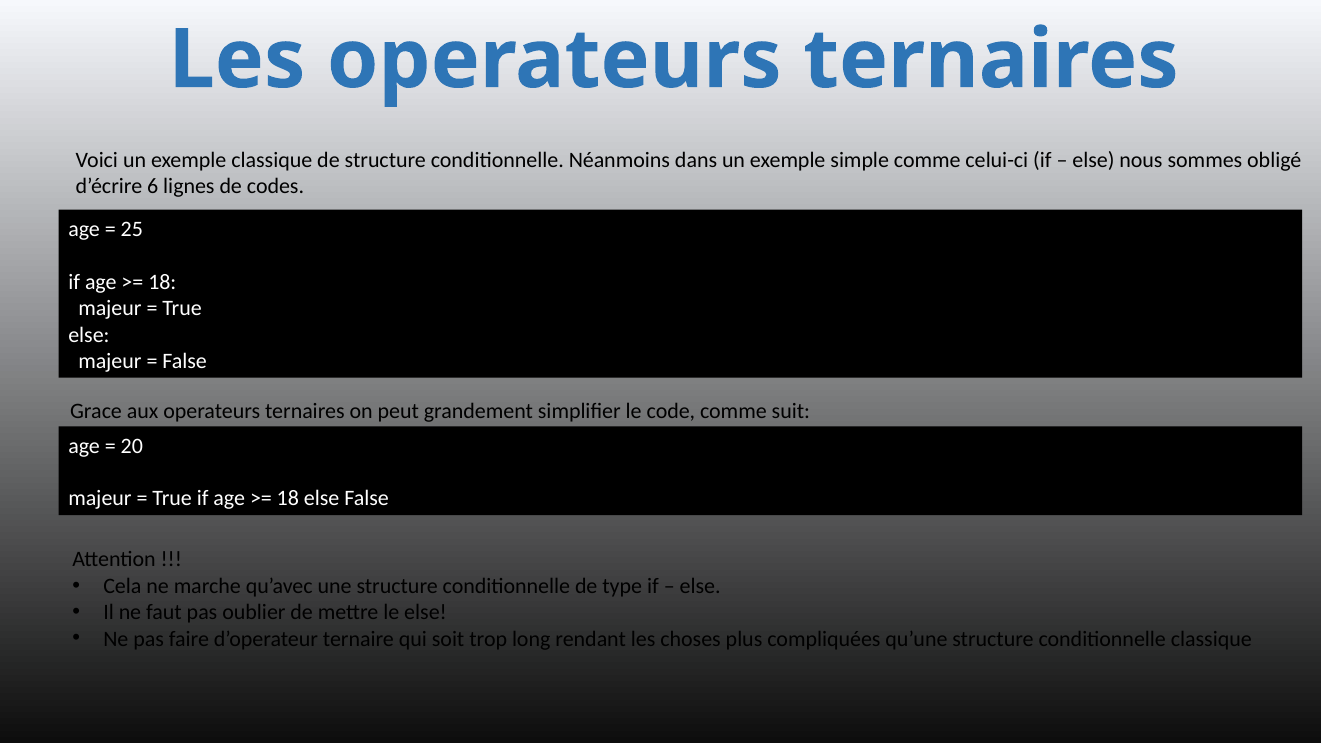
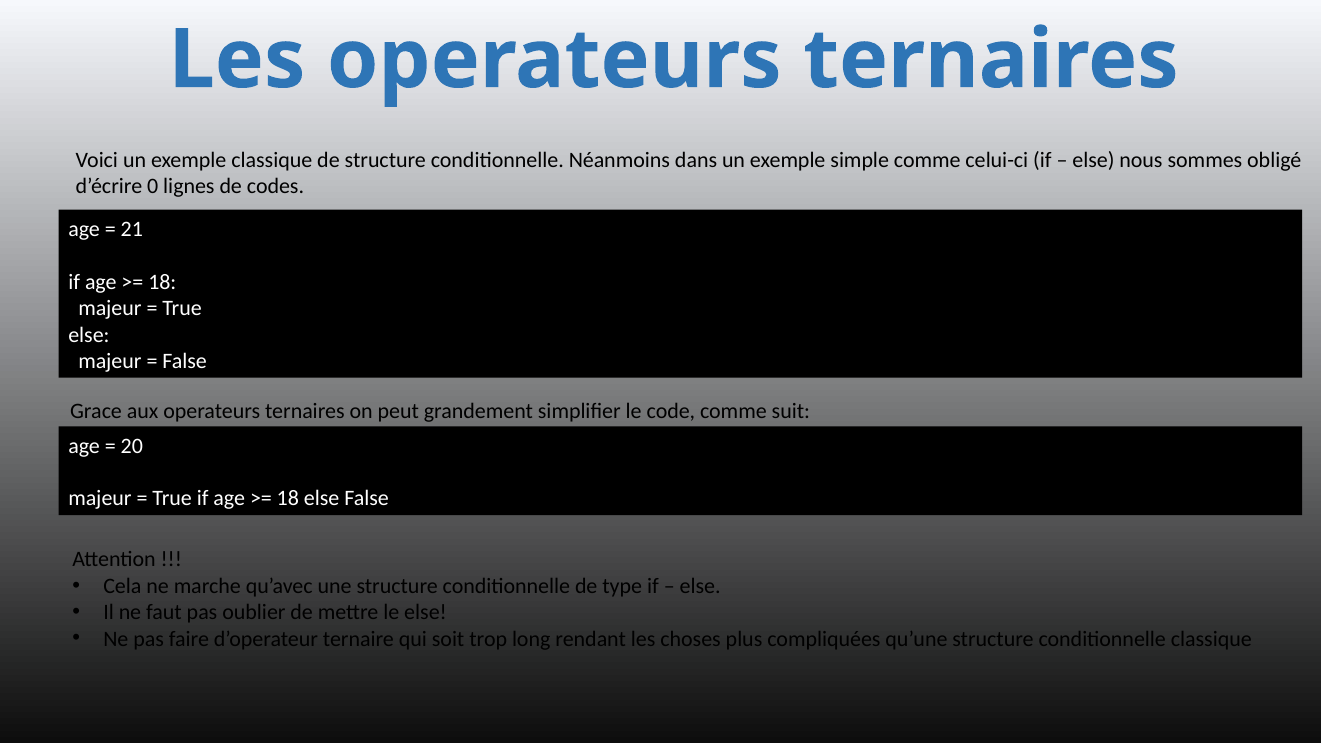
6: 6 -> 0
25: 25 -> 21
